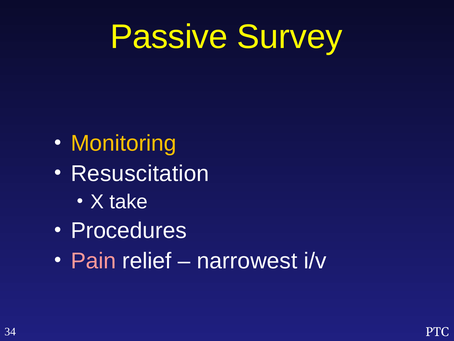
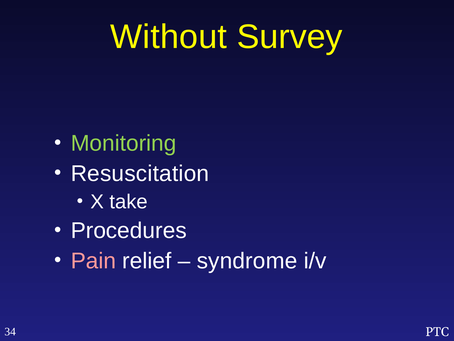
Passive: Passive -> Without
Monitoring colour: yellow -> light green
narrowest: narrowest -> syndrome
